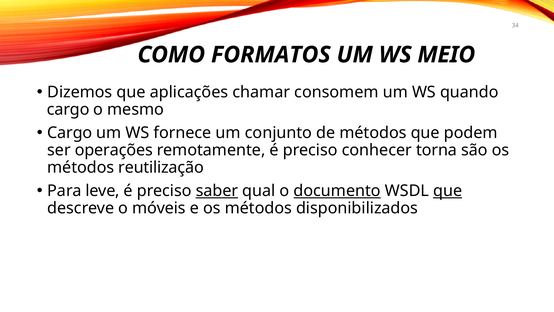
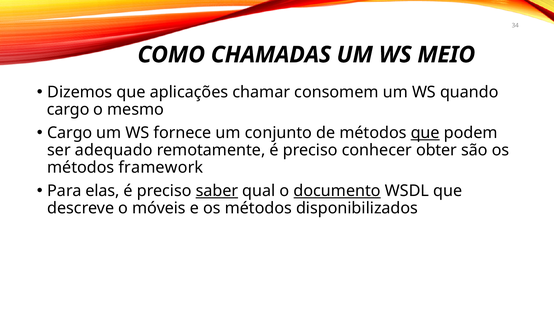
FORMATOS: FORMATOS -> CHAMADAS
que at (425, 133) underline: none -> present
operações: operações -> adequado
torna: torna -> obter
reutilização: reutilização -> framework
leve: leve -> elas
que at (448, 191) underline: present -> none
